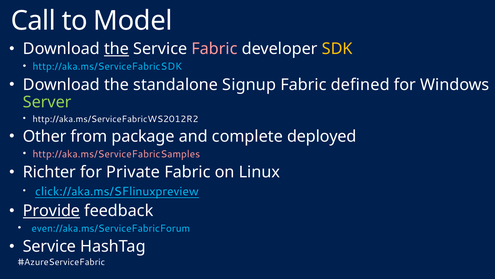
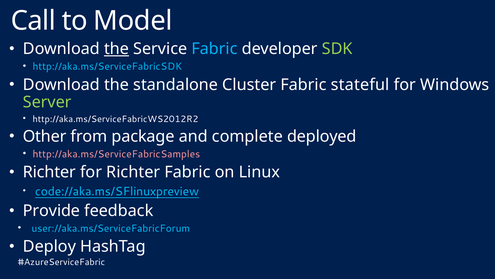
Fabric at (215, 49) colour: pink -> light blue
SDK colour: yellow -> light green
Signup: Signup -> Cluster
defined: defined -> stateful
for Private: Private -> Richter
click://aka.ms/SFlinuxpreview: click://aka.ms/SFlinuxpreview -> code://aka.ms/SFlinuxpreview
Provide underline: present -> none
even://aka.ms/ServiceFabricForum: even://aka.ms/ServiceFabricForum -> user://aka.ms/ServiceFabricForum
Service at (50, 246): Service -> Deploy
